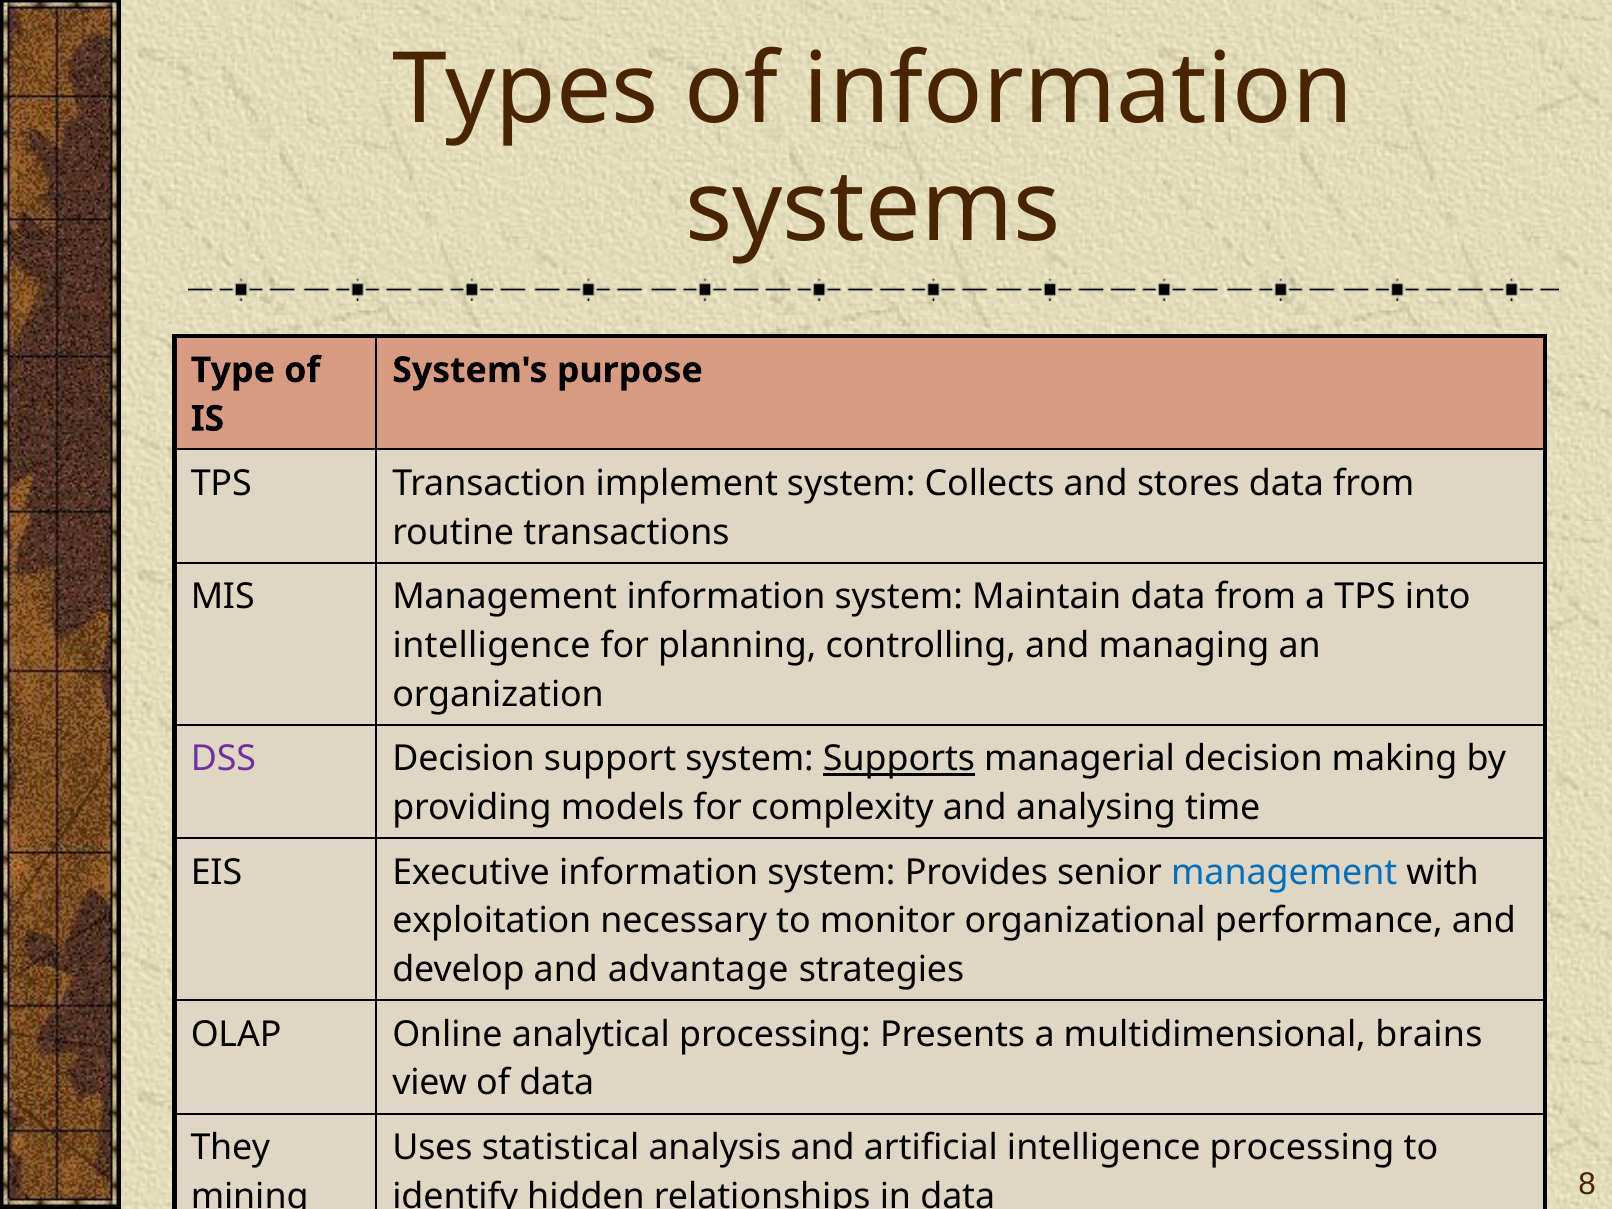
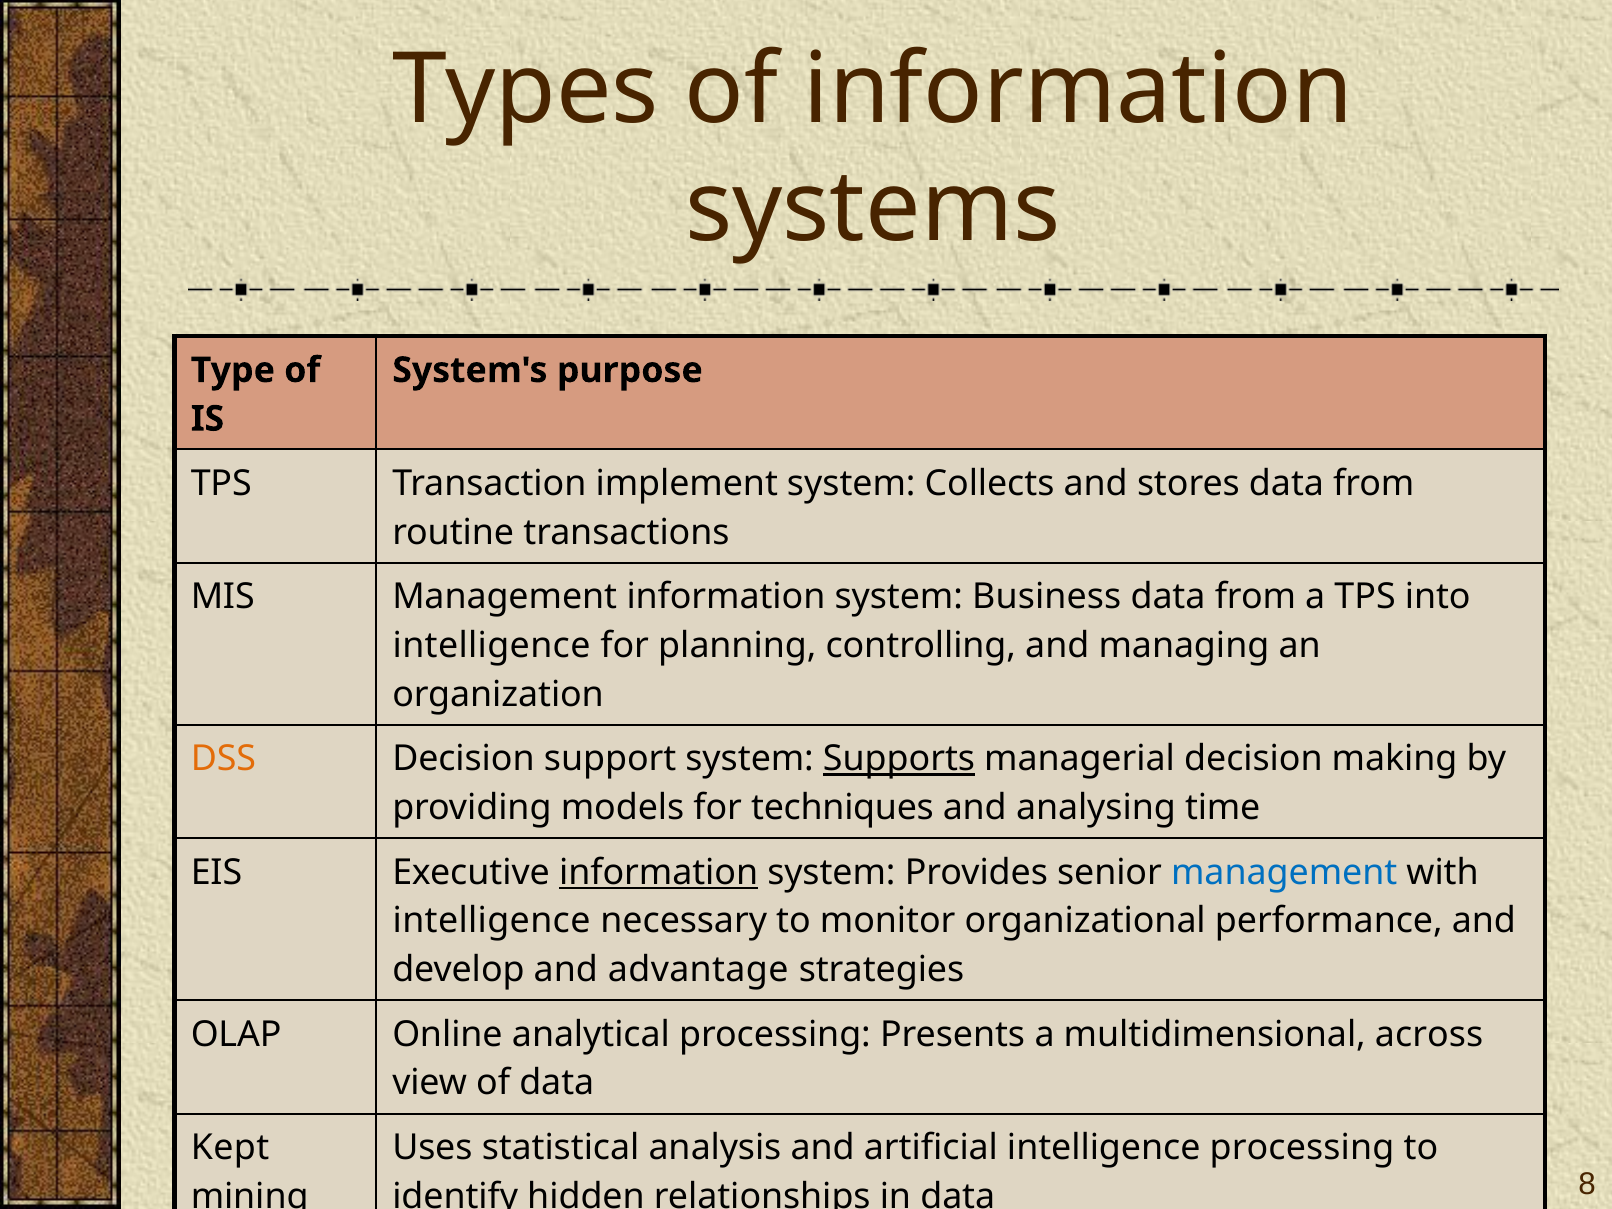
system Maintain: Maintain -> Business
DSS colour: purple -> orange
complexity: complexity -> techniques
information at (659, 873) underline: none -> present
exploitation at (492, 921): exploitation -> intelligence
brains: brains -> across
They: They -> Kept
